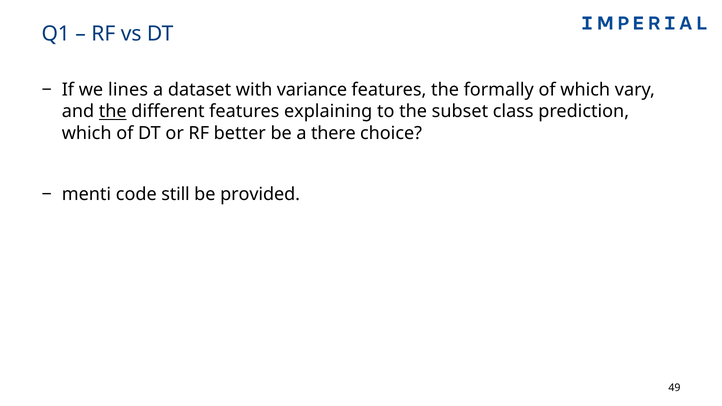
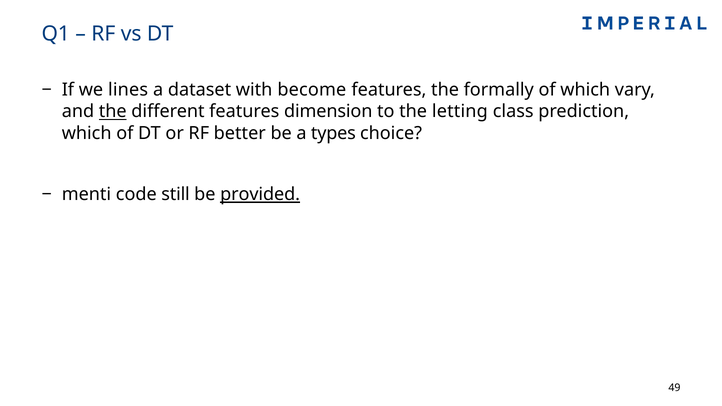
variance: variance -> become
explaining: explaining -> dimension
subset: subset -> letting
there: there -> types
provided underline: none -> present
